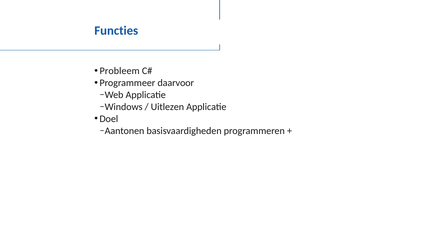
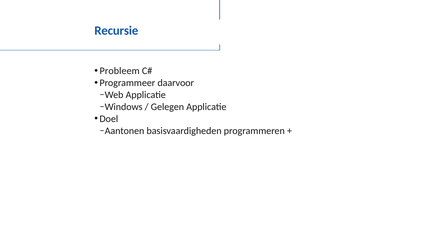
Functies: Functies -> Recursie
Uitlezen: Uitlezen -> Gelegen
